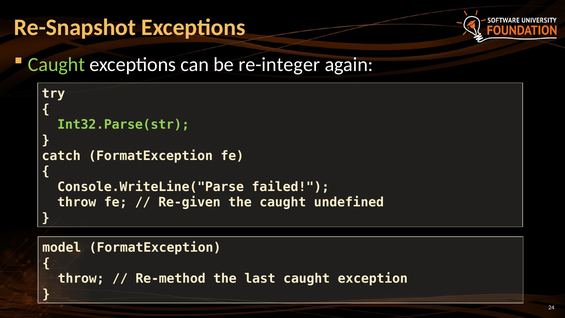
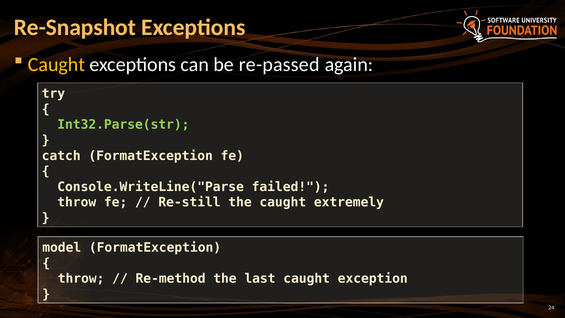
Caught at (57, 65) colour: light green -> yellow
re-integer: re-integer -> re-passed
Re-given: Re-given -> Re-still
undefined: undefined -> extremely
